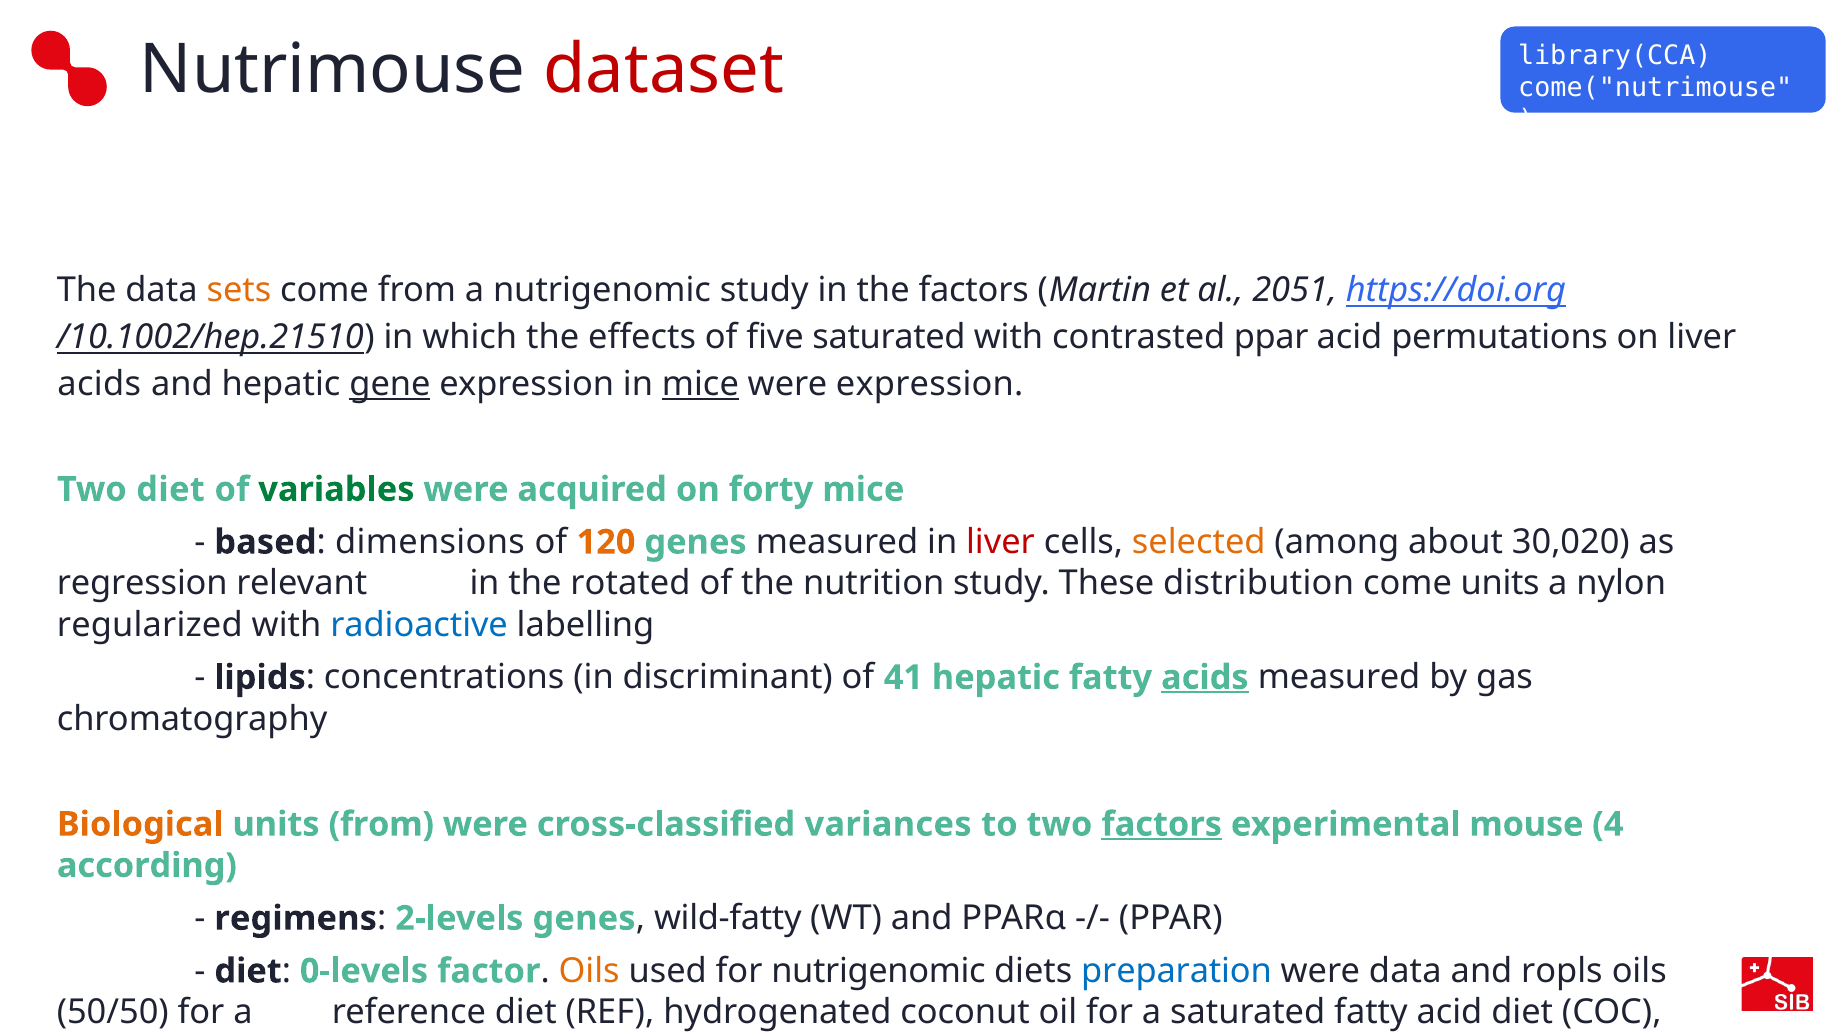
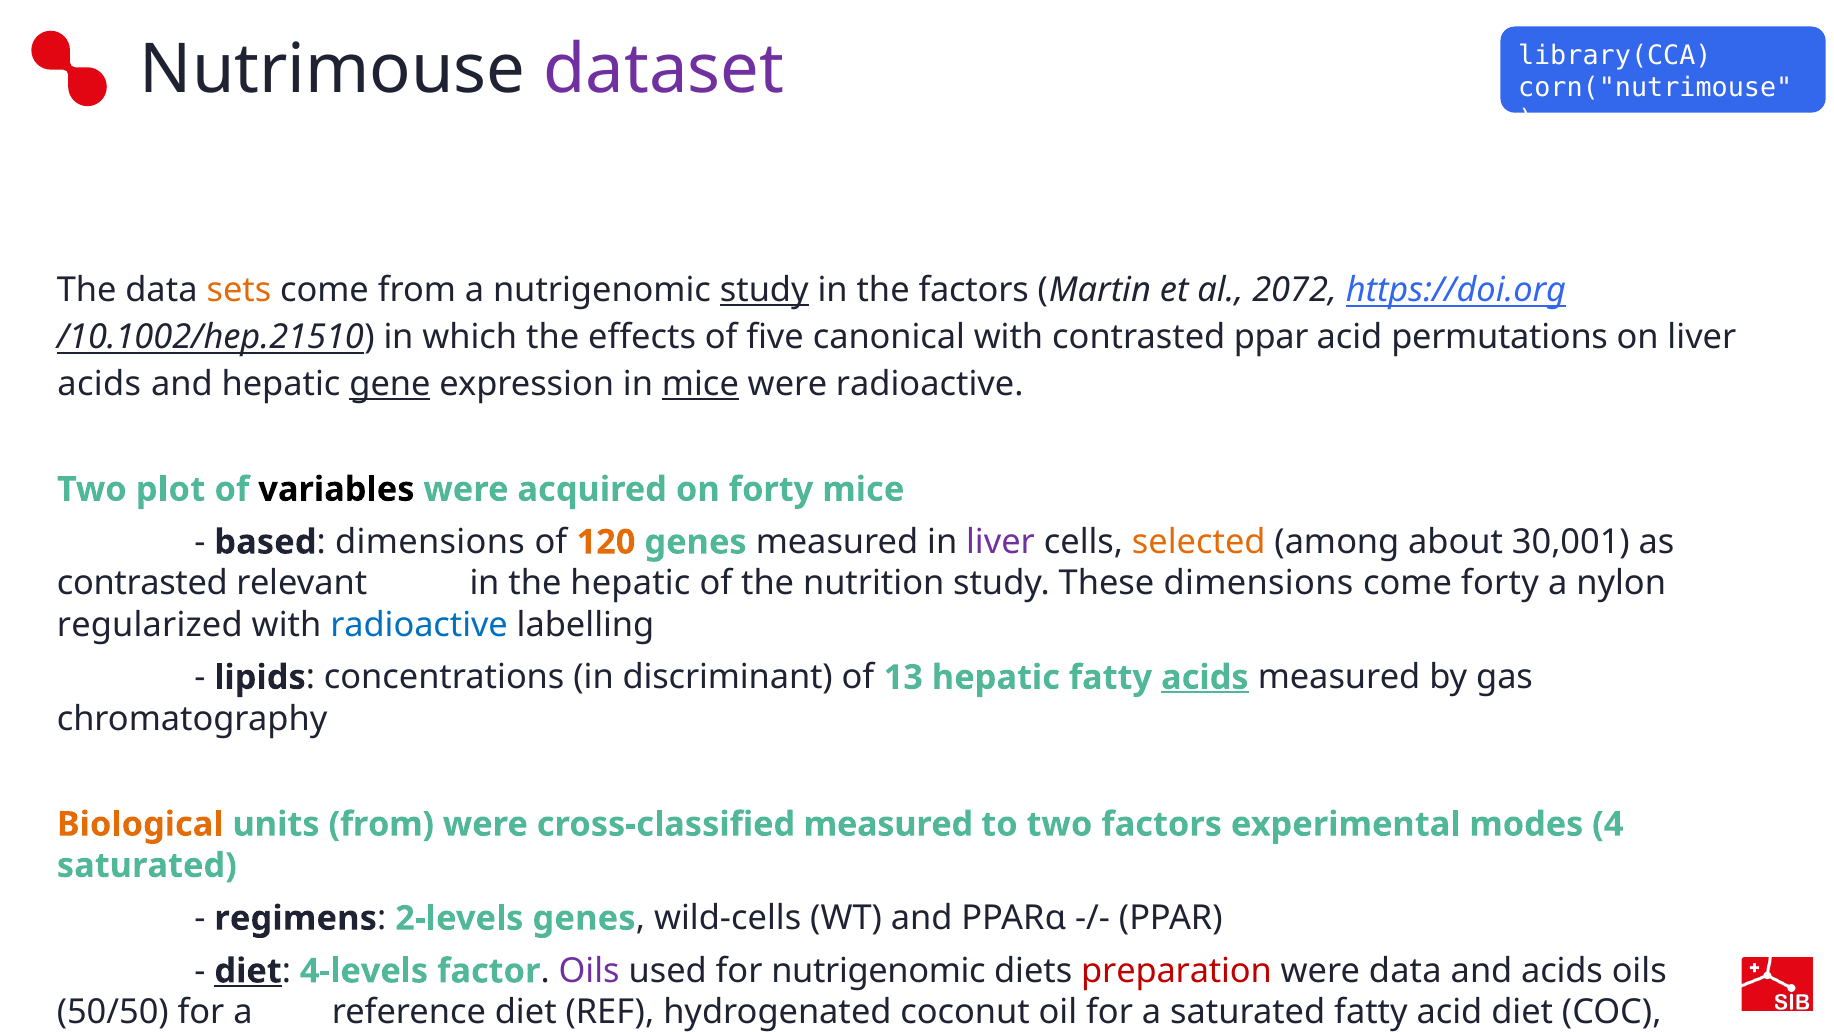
dataset colour: red -> purple
come("nutrimouse: come("nutrimouse -> corn("nutrimouse
study at (764, 290) underline: none -> present
2051: 2051 -> 2072
five saturated: saturated -> canonical
were expression: expression -> radioactive
Two diet: diet -> plot
variables colour: green -> black
liver at (1001, 542) colour: red -> purple
30,020: 30,020 -> 30,001
regression at (142, 583): regression -> contrasted
the rotated: rotated -> hepatic
These distribution: distribution -> dimensions
come units: units -> forty
41: 41 -> 13
cross-classified variances: variances -> measured
factors at (1162, 824) underline: present -> none
mouse: mouse -> modes
according at (147, 865): according -> saturated
wild-fatty: wild-fatty -> wild-cells
diet at (248, 971) underline: none -> present
0-levels: 0-levels -> 4-levels
Oils at (589, 971) colour: orange -> purple
preparation colour: blue -> red
and ropls: ropls -> acids
